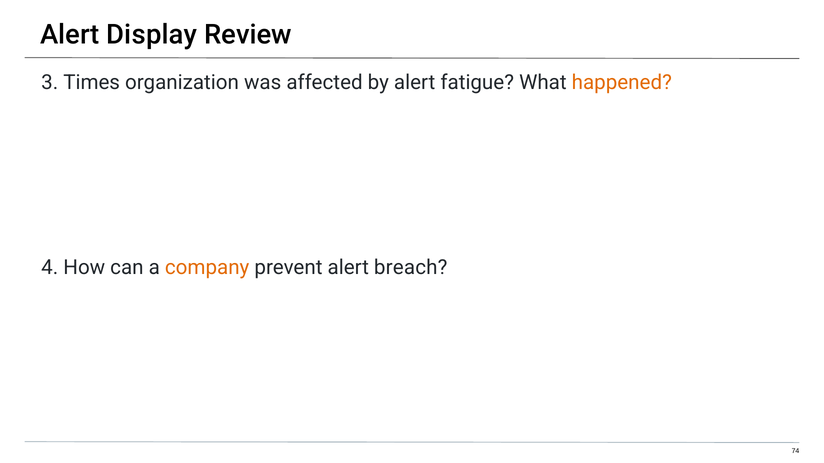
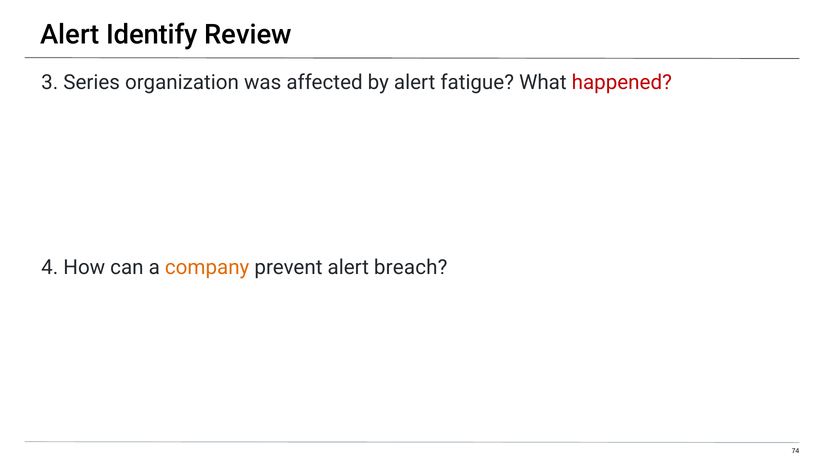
Display: Display -> Identify
Times: Times -> Series
happened colour: orange -> red
